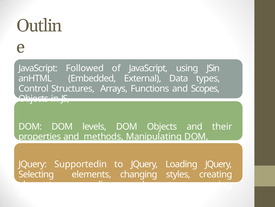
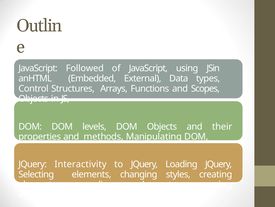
Supportedin: Supportedin -> Interactivity
